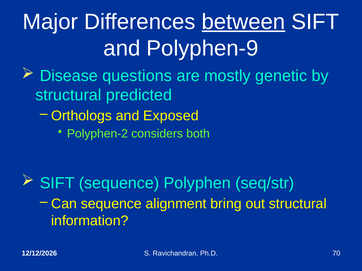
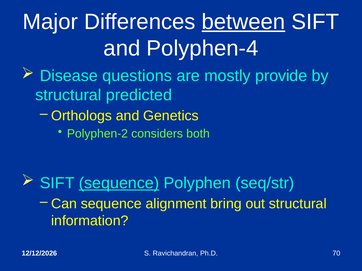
Polyphen-9: Polyphen-9 -> Polyphen-4
genetic: genetic -> provide
Exposed: Exposed -> Genetics
sequence at (119, 183) underline: none -> present
